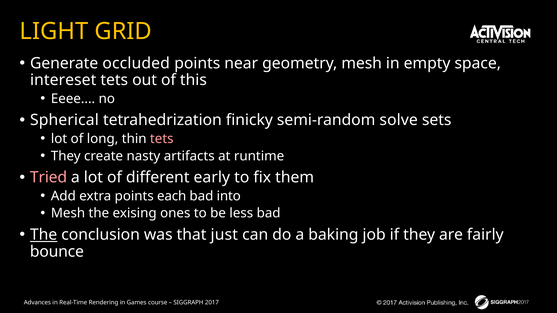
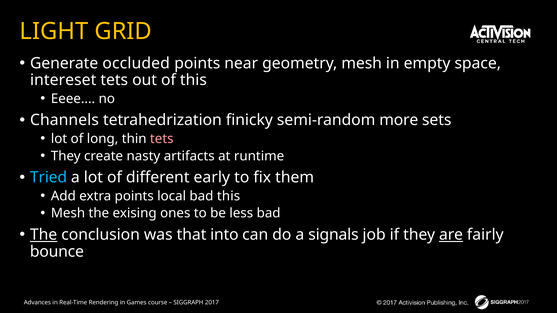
Spherical: Spherical -> Channels
solve: solve -> more
Tried colour: pink -> light blue
each: each -> local
bad into: into -> this
just: just -> into
baking: baking -> signals
are underline: none -> present
